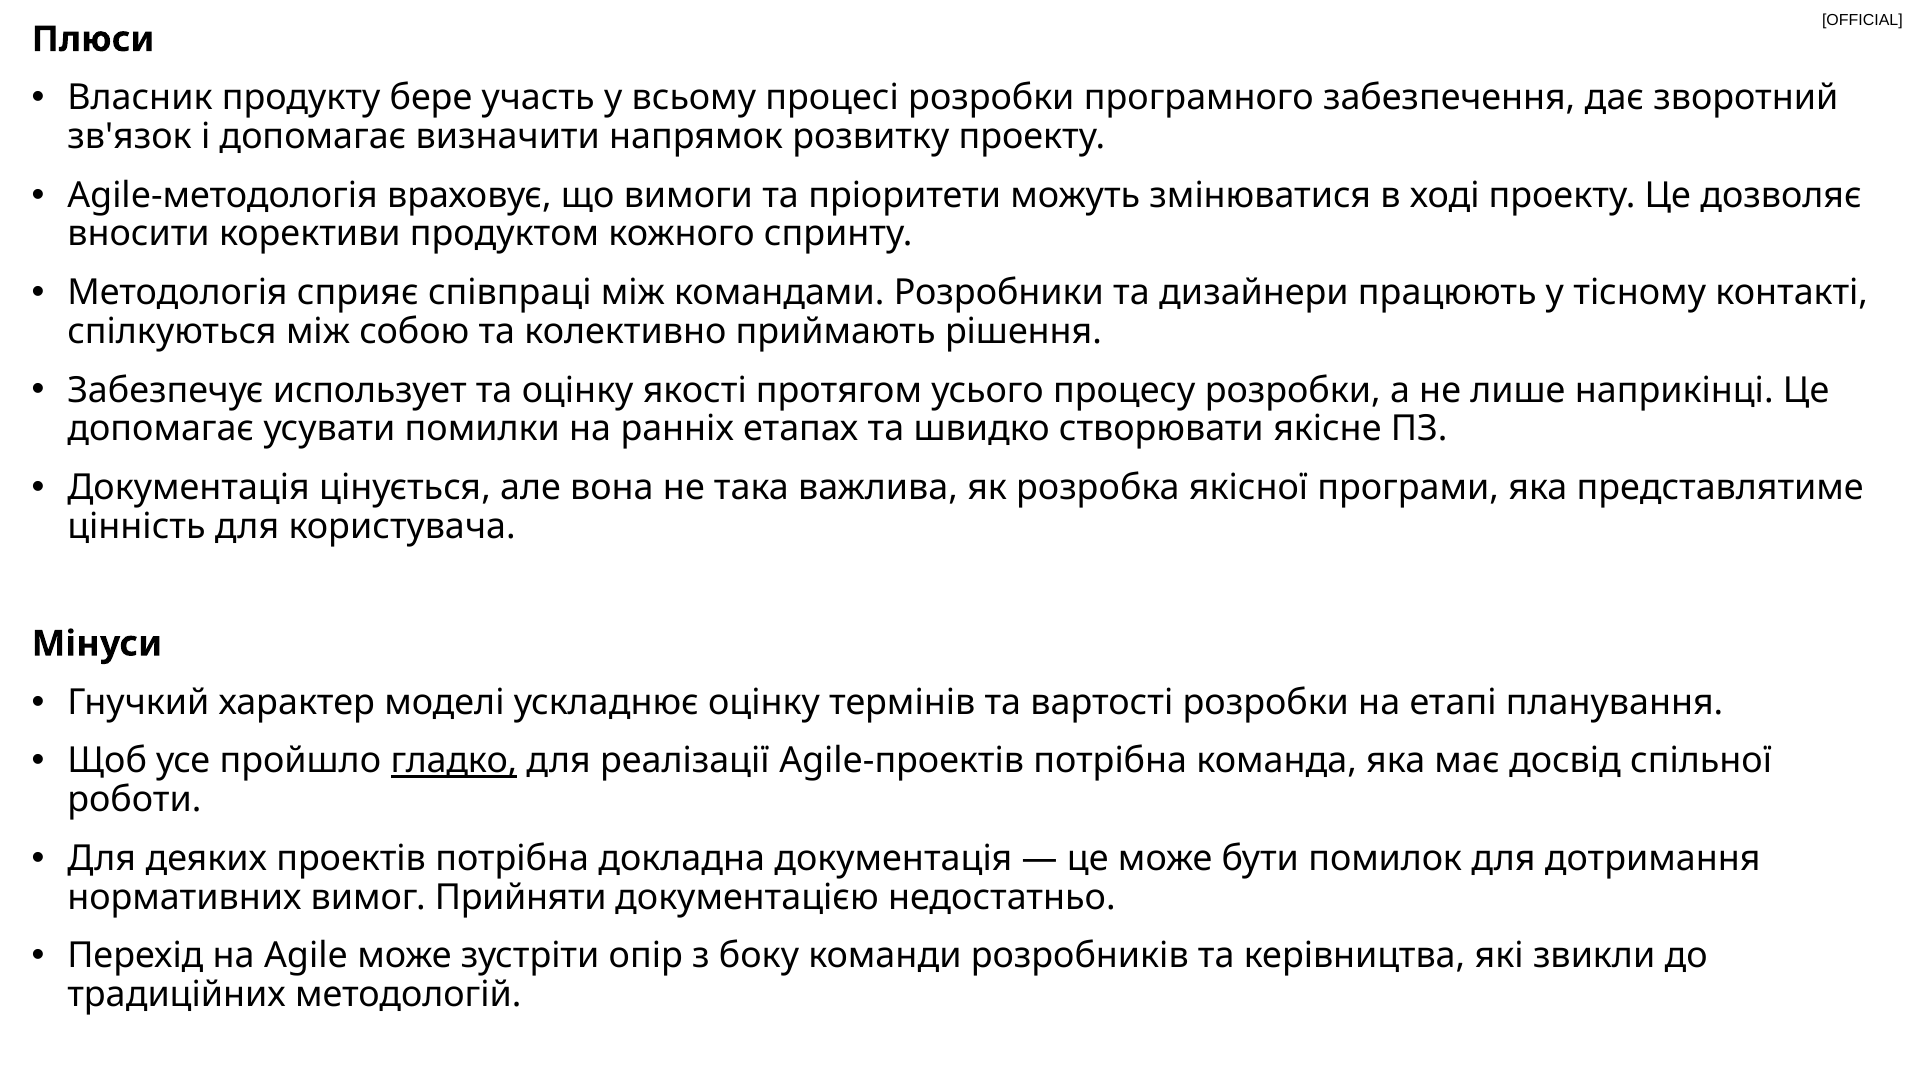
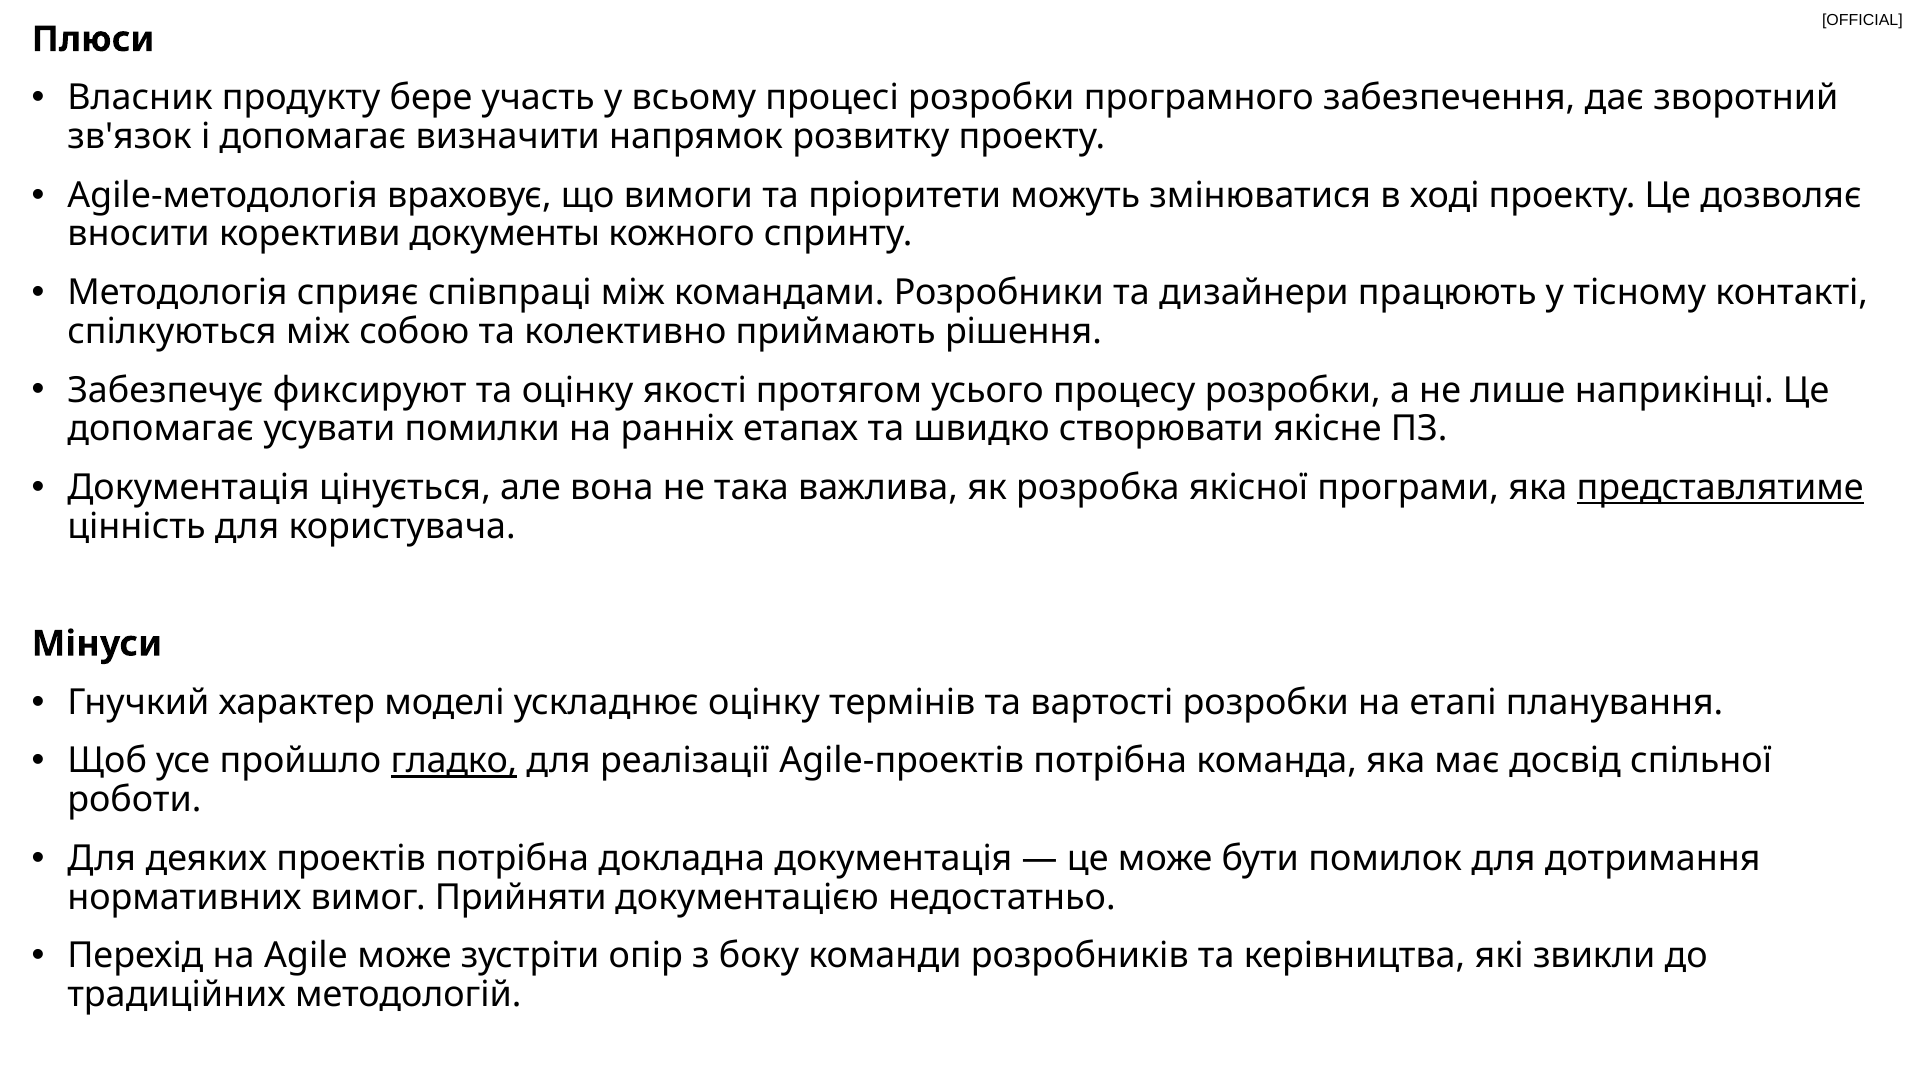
продуктом: продуктом -> документы
использует: использует -> фиксируют
представлятиме underline: none -> present
